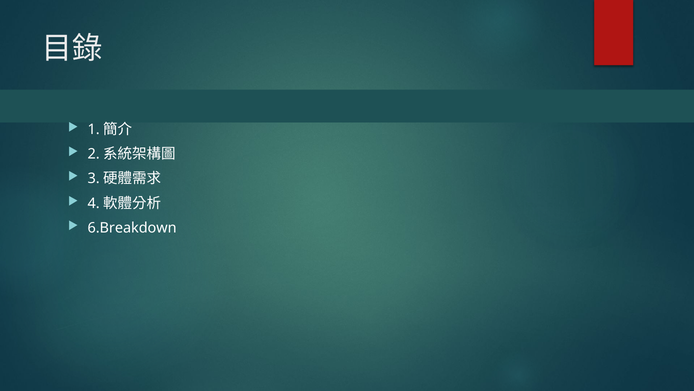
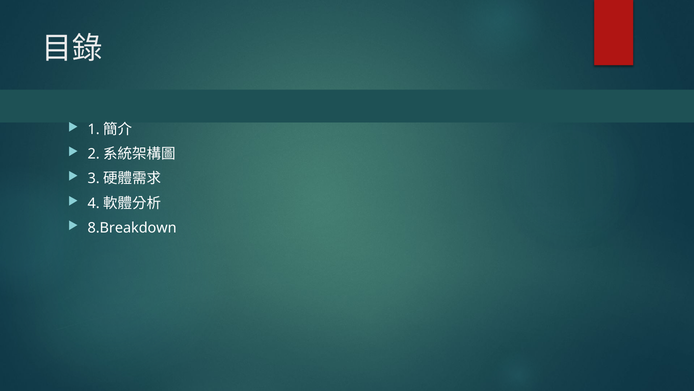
6.Breakdown: 6.Breakdown -> 8.Breakdown
